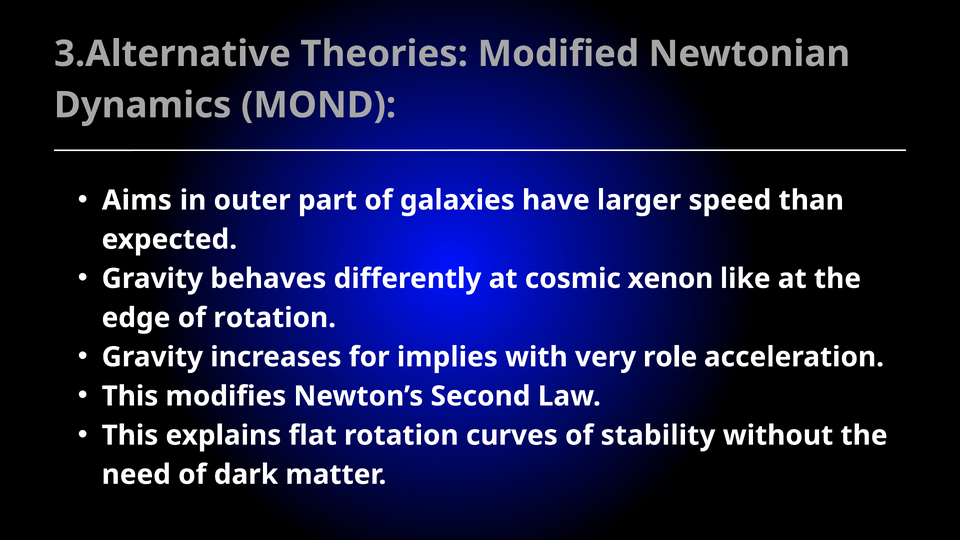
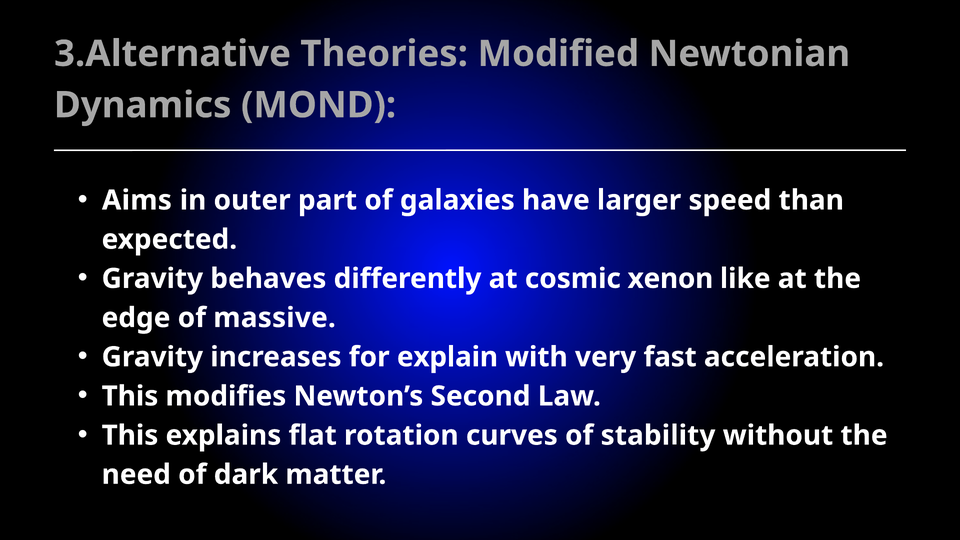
of rotation: rotation -> massive
implies: implies -> explain
role: role -> fast
